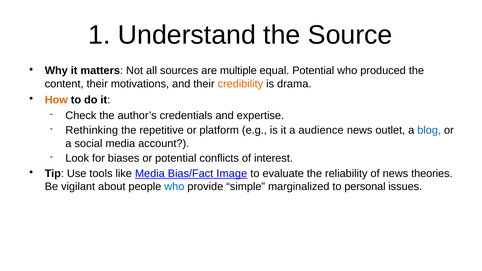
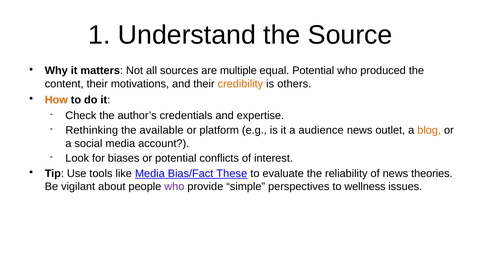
drama: drama -> others
repetitive: repetitive -> available
blog colour: blue -> orange
Image: Image -> These
who at (174, 187) colour: blue -> purple
marginalized: marginalized -> perspectives
personal: personal -> wellness
